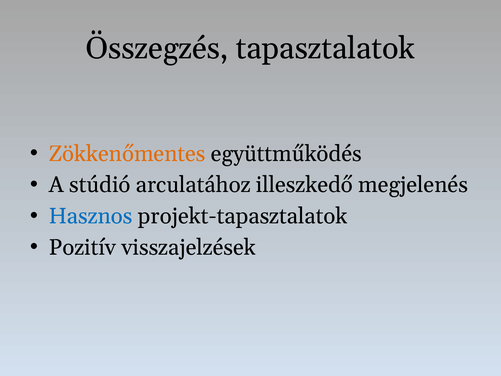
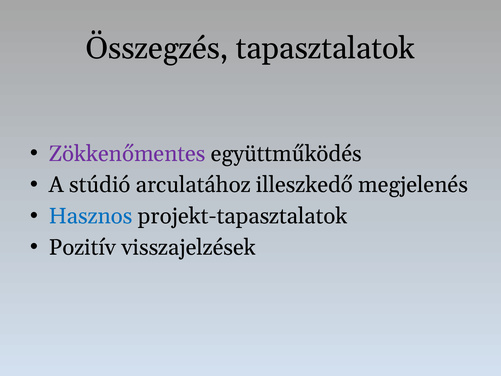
Zökkenőmentes colour: orange -> purple
